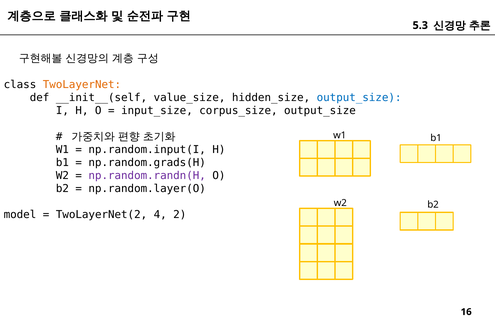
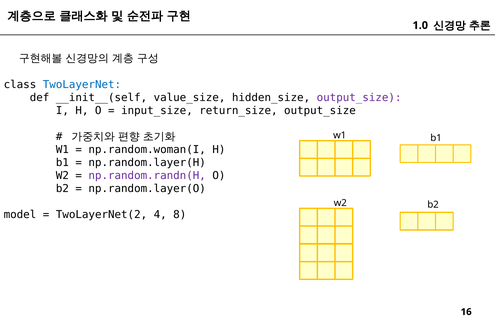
5.3: 5.3 -> 1.0
TwoLayerNet colour: orange -> blue
output_size at (359, 98) colour: blue -> purple
corpus_size: corpus_size -> return_size
np.random.input(I: np.random.input(I -> np.random.woman(I
np.random.grads(H: np.random.grads(H -> np.random.layer(H
2: 2 -> 8
